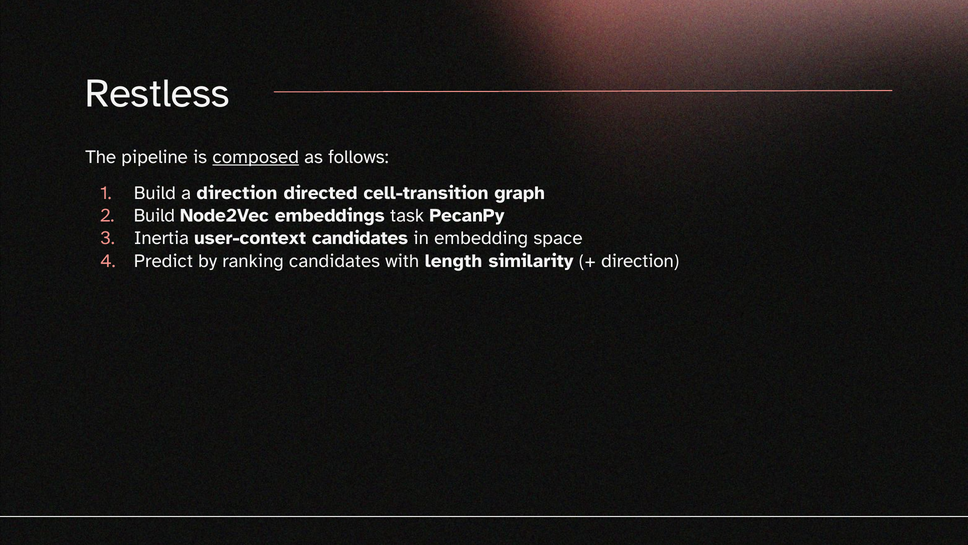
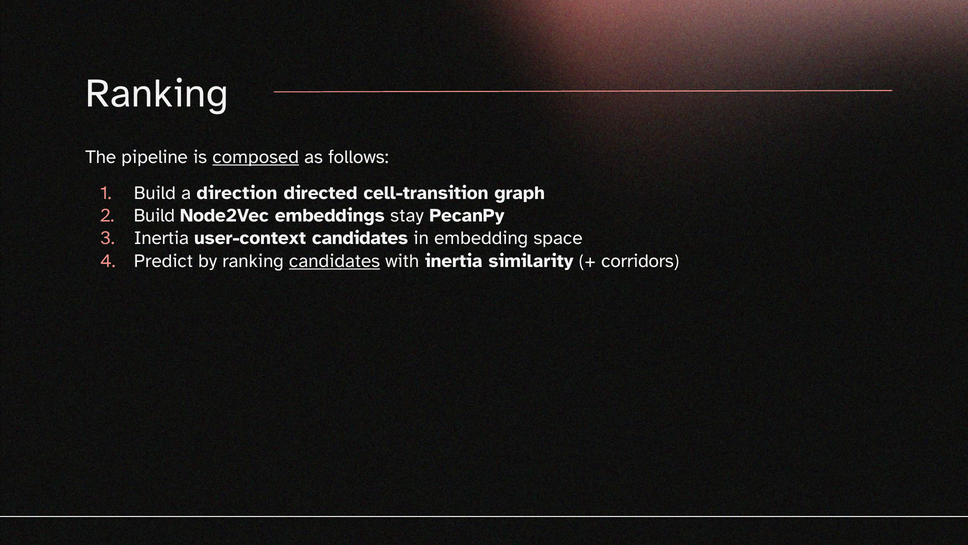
Restless at (157, 93): Restless -> Ranking
task: task -> stay
candidates at (334, 261) underline: none -> present
with length: length -> inertia
direction at (640, 261): direction -> corridors
